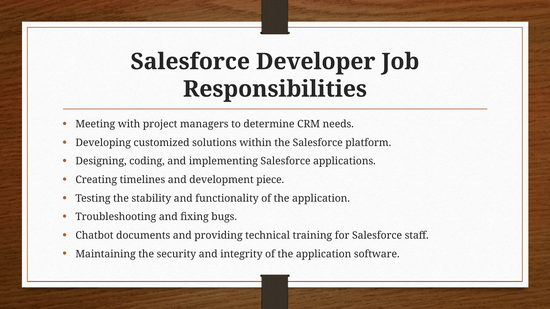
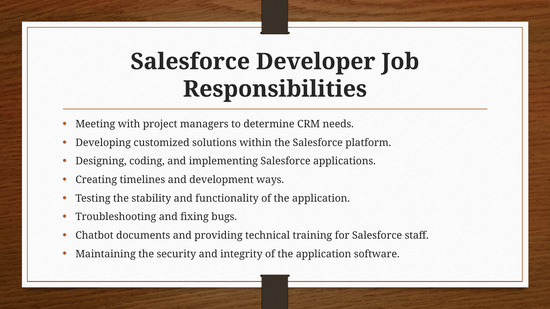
piece: piece -> ways
